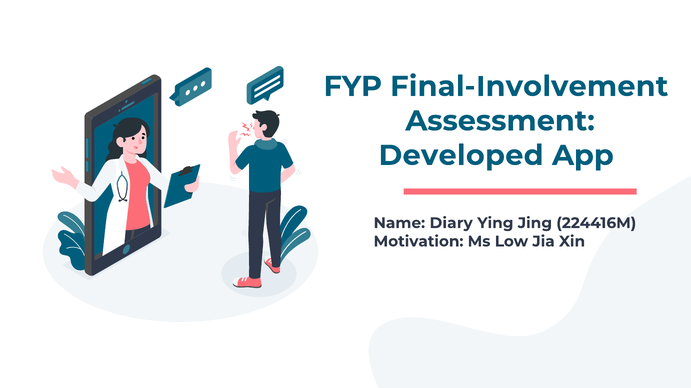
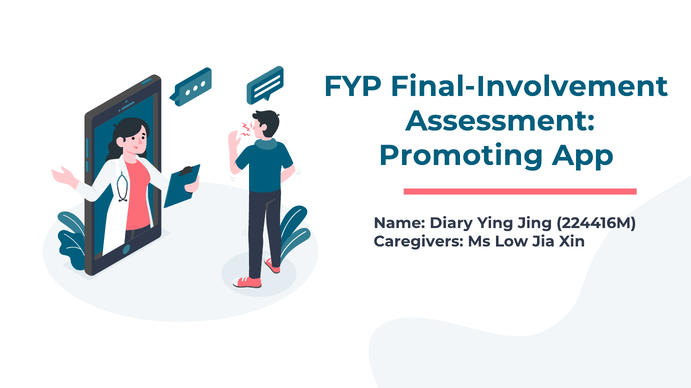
Developed: Developed -> Promoting
Motivation: Motivation -> Caregivers
